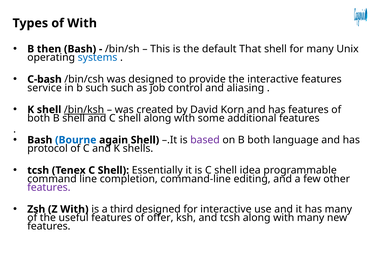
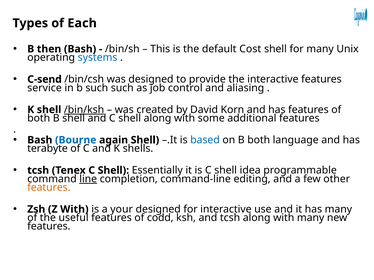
of With: With -> Each
That: That -> Cost
C-bash: C-bash -> C-send
based colour: purple -> blue
protocol: protocol -> terabyte
line underline: none -> present
features at (49, 188) colour: purple -> orange
third: third -> your
offer: offer -> codd
